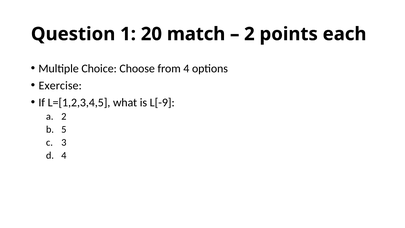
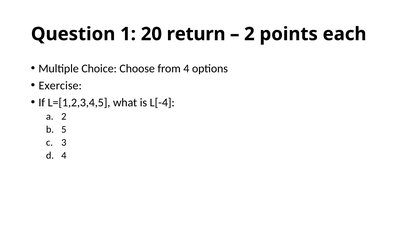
match: match -> return
L[-9: L[-9 -> L[-4
